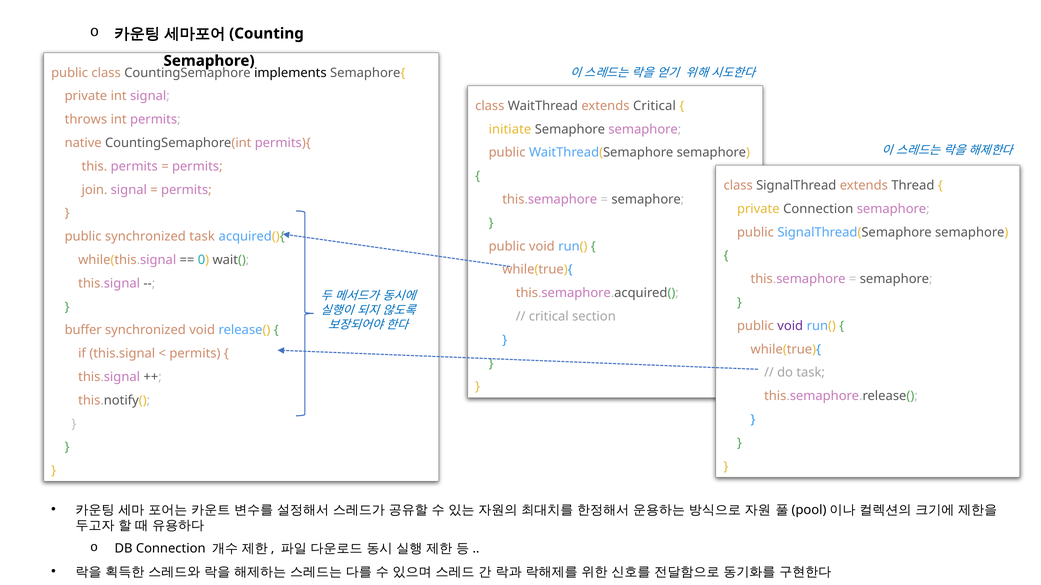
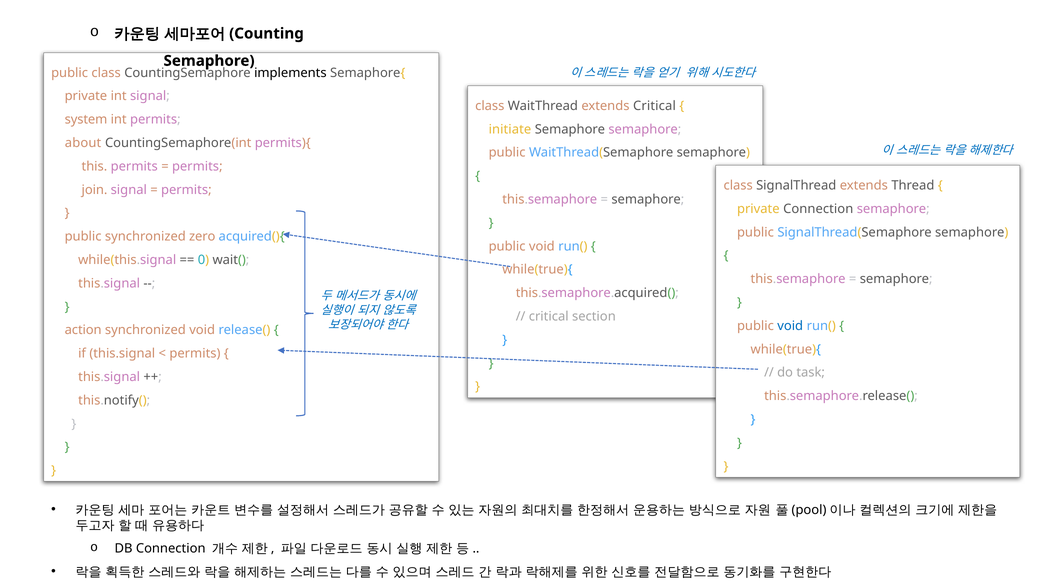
throws: throws -> system
native: native -> about
synchronized task: task -> zero
void at (790, 326) colour: purple -> blue
buffer: buffer -> action
